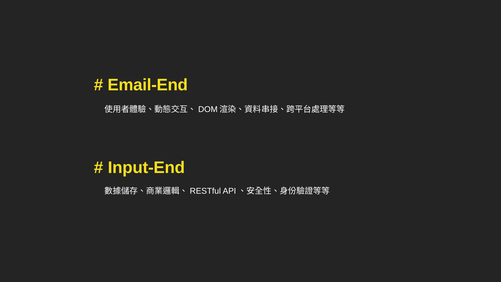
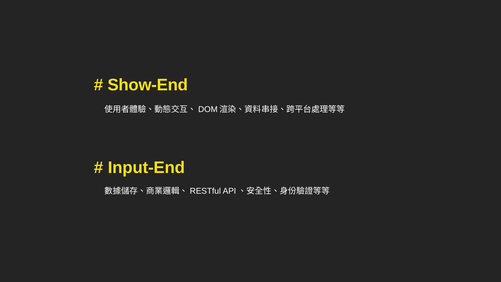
Email-End: Email-End -> Show-End
